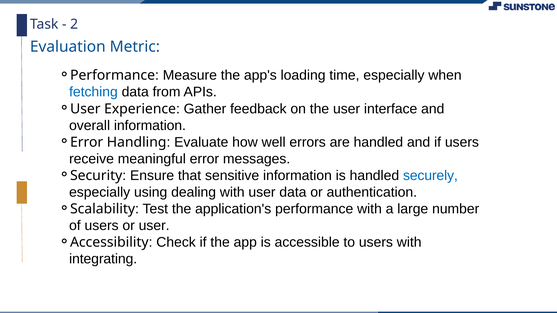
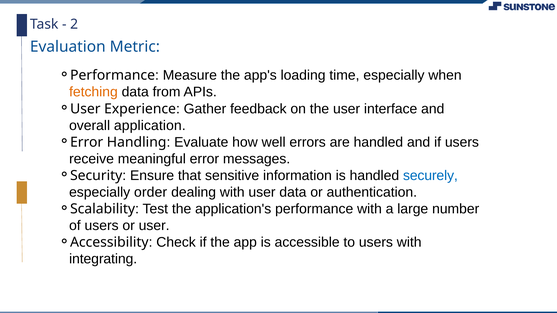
fetching colour: blue -> orange
overall information: information -> application
using: using -> order
